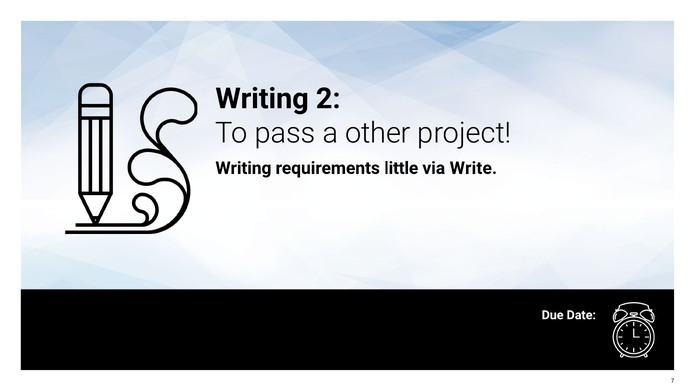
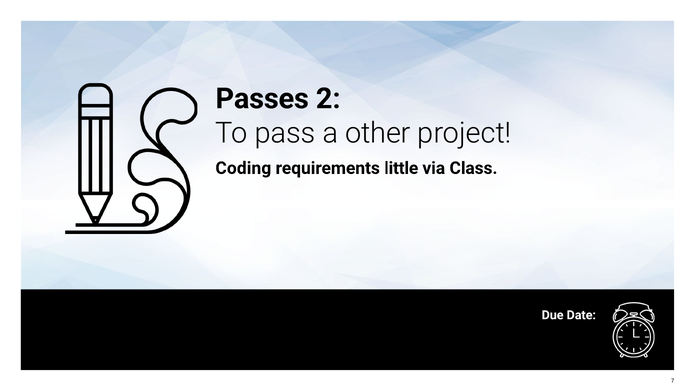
Writing at (262, 99): Writing -> Passes
Writing at (243, 168): Writing -> Coding
Write: Write -> Class
